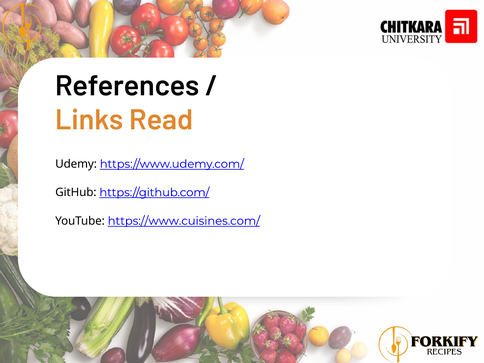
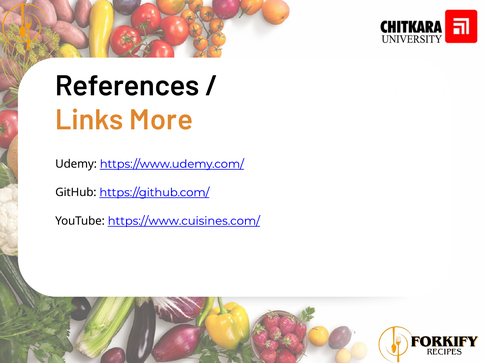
Read: Read -> More
